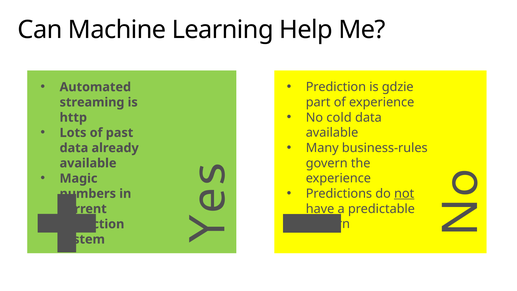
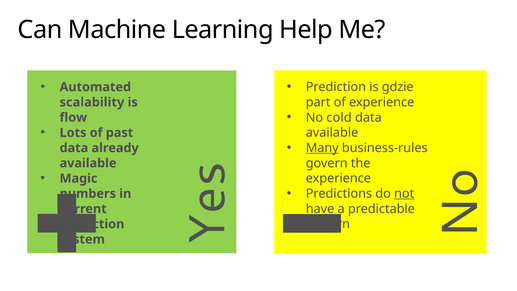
streaming: streaming -> scalability
http: http -> flow
Many underline: none -> present
